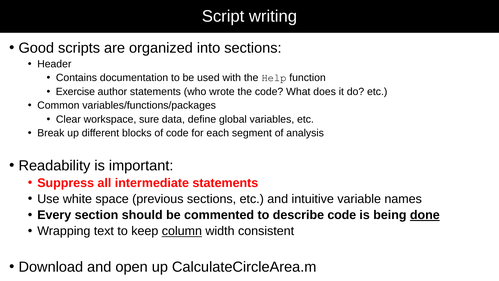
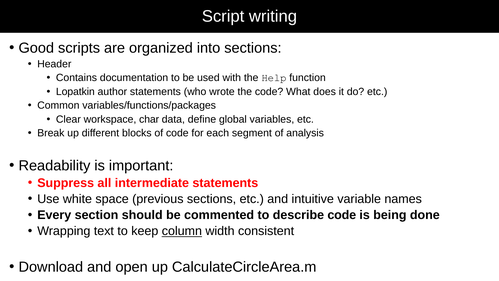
Exercise: Exercise -> Lopatkin
sure: sure -> char
done underline: present -> none
